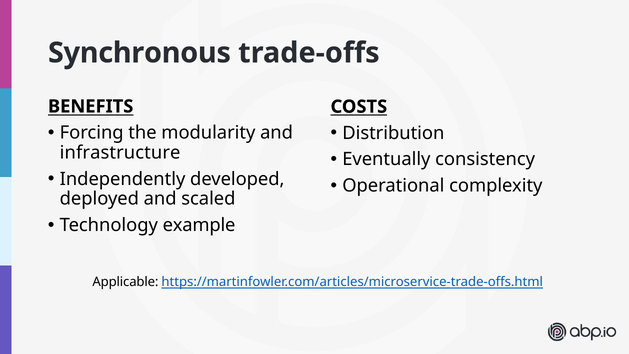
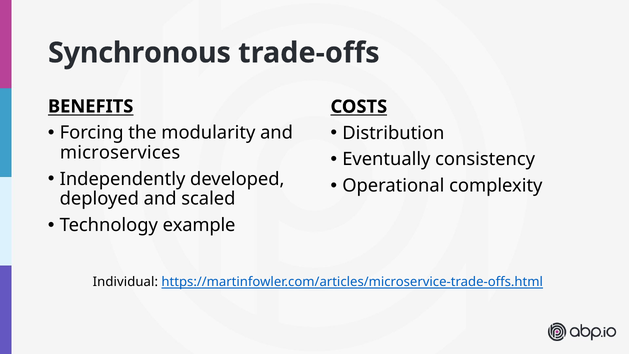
infrastructure: infrastructure -> microservices
Applicable: Applicable -> Individual
